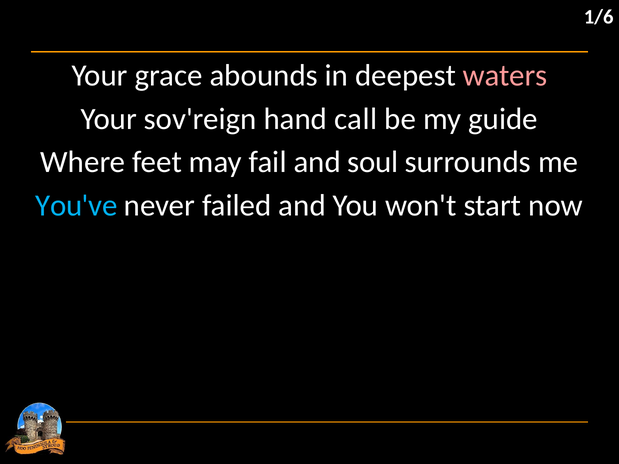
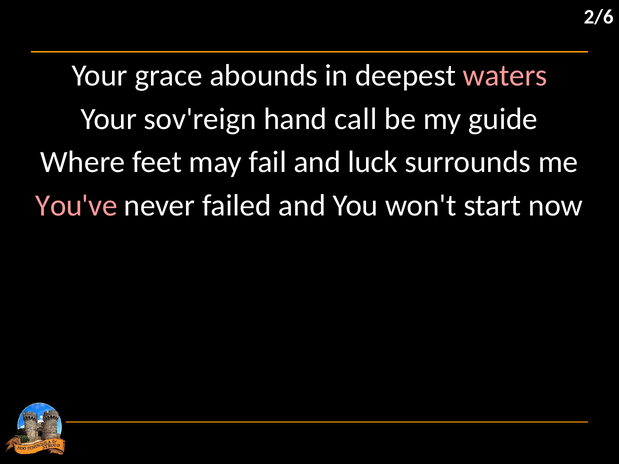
1/6: 1/6 -> 2/6
soul: soul -> luck
You've colour: light blue -> pink
